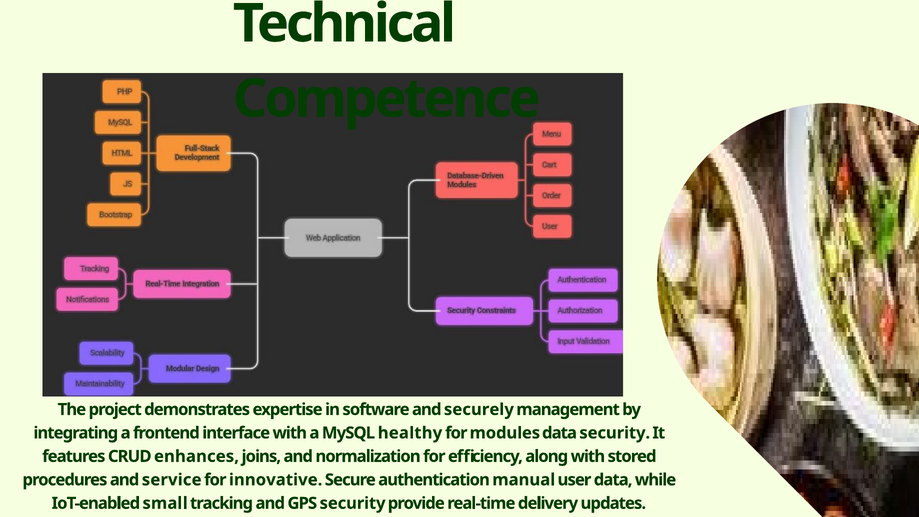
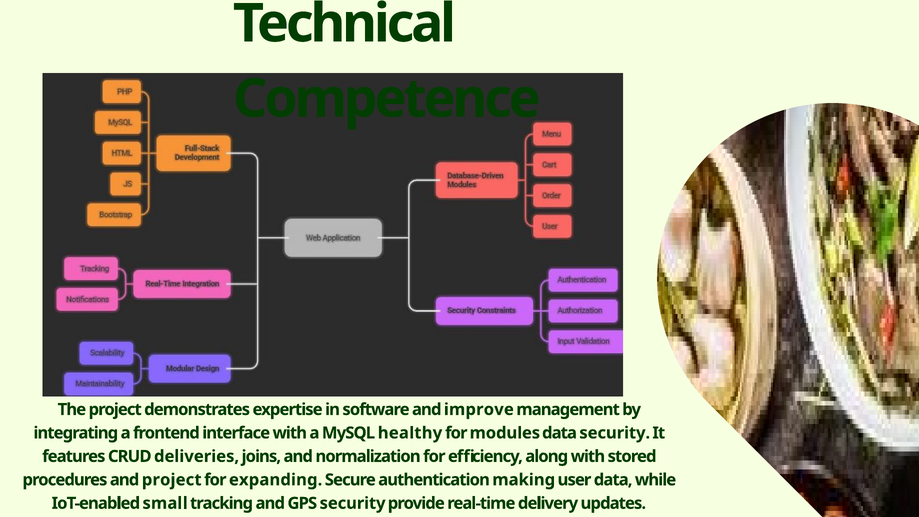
securely: securely -> improve
enhances: enhances -> deliveries
and service: service -> project
innovative: innovative -> expanding
manual: manual -> making
